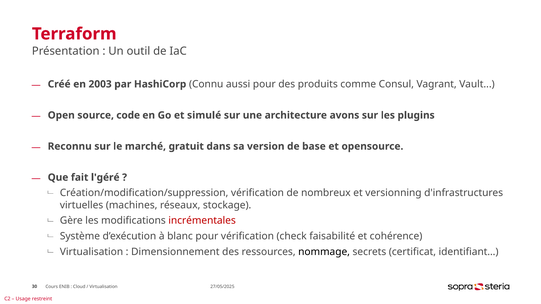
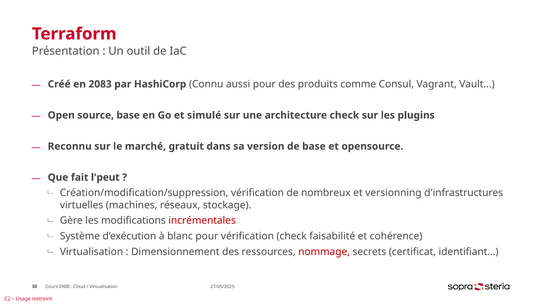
2003: 2003 -> 2083
source code: code -> base
architecture avons: avons -> check
l'géré: l'géré -> l'peut
nommage colour: black -> red
